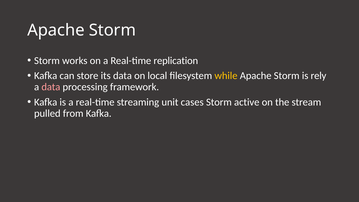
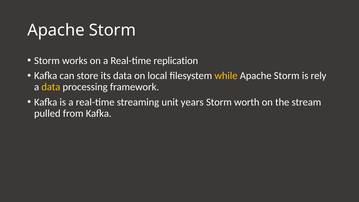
data at (51, 87) colour: pink -> yellow
cases: cases -> years
active: active -> worth
